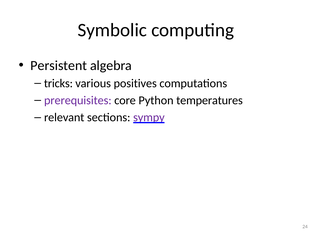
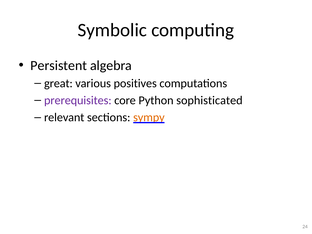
tricks: tricks -> great
temperatures: temperatures -> sophisticated
sympy colour: purple -> orange
